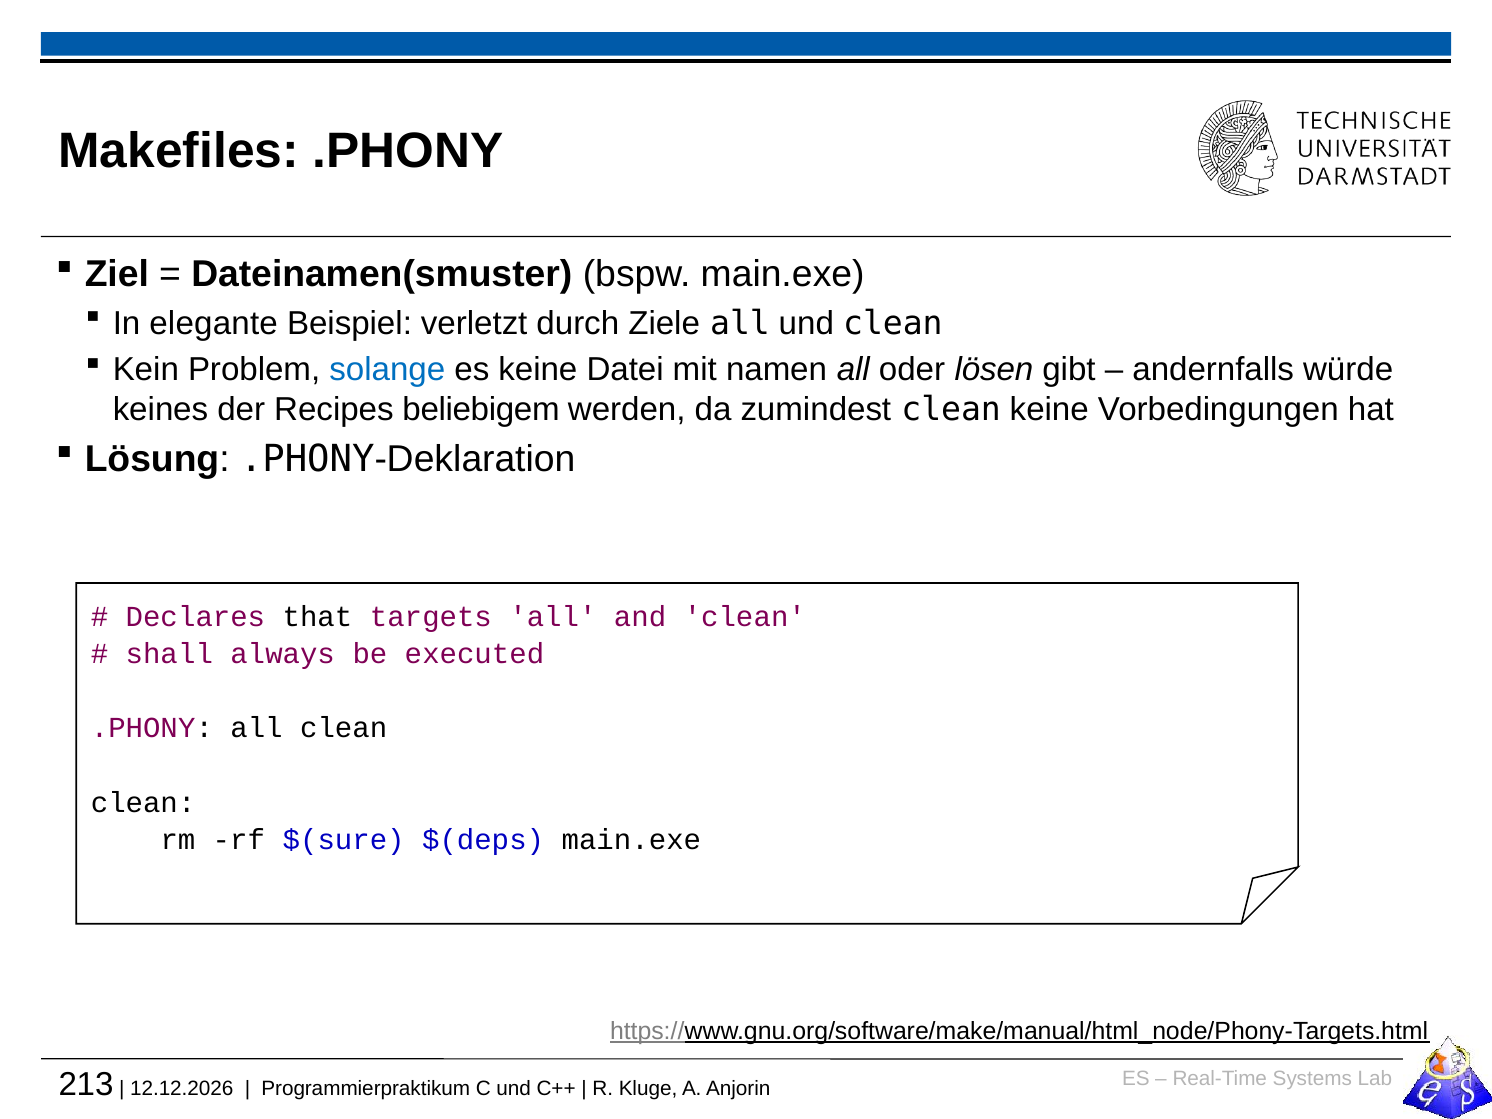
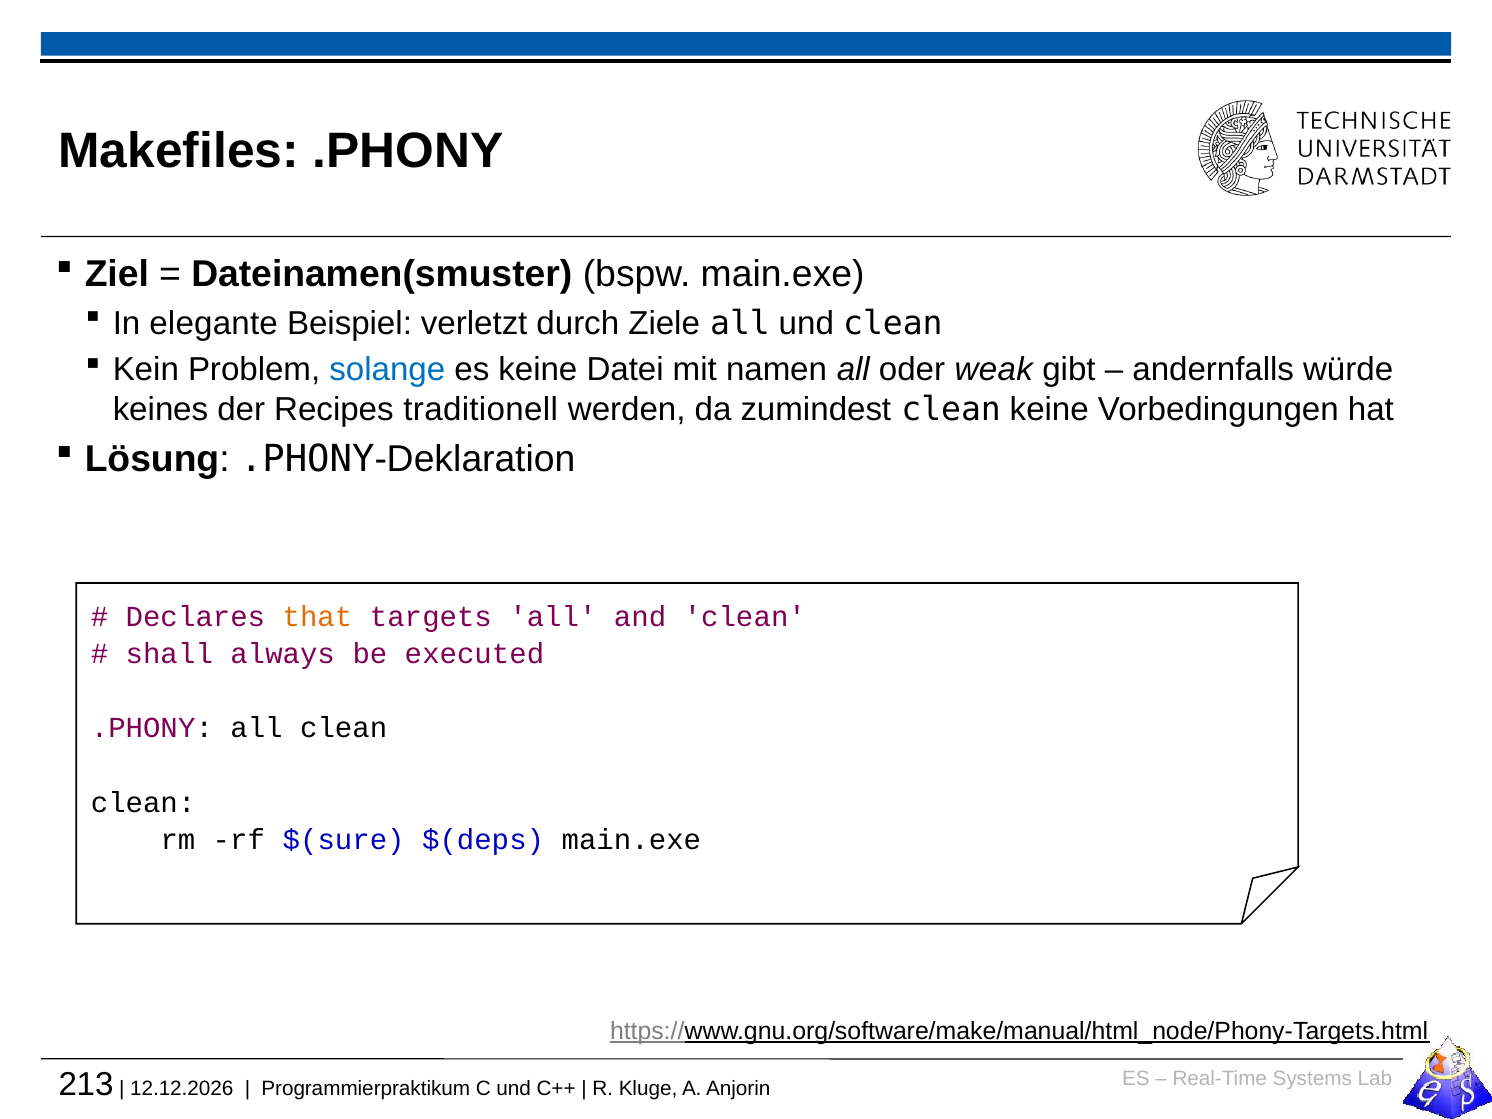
lösen: lösen -> weak
beliebigem: beliebigem -> traditionell
that colour: black -> orange
